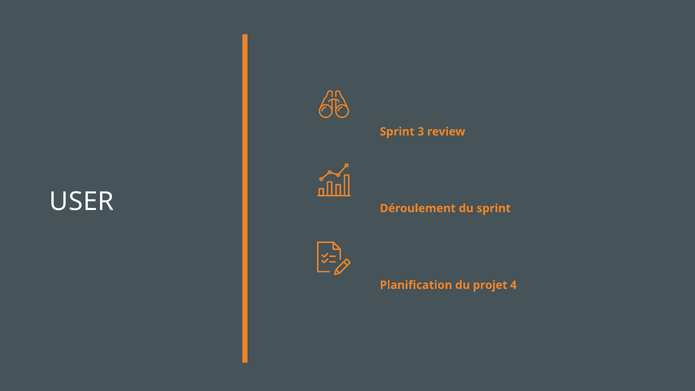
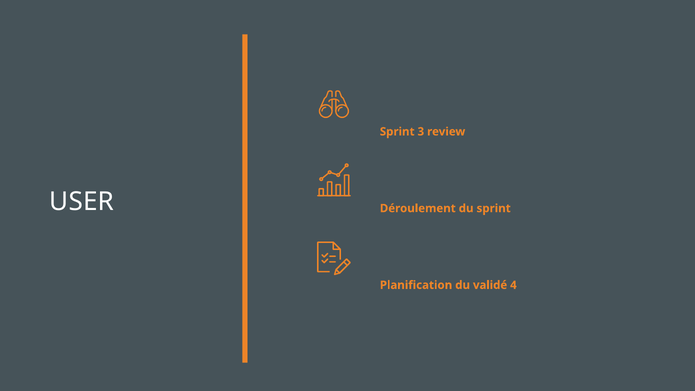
projet: projet -> validé
